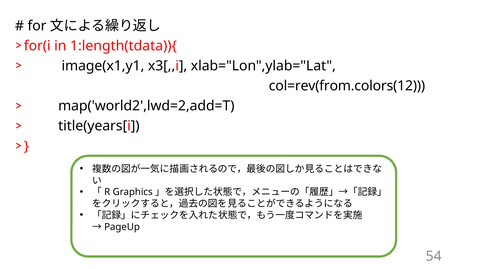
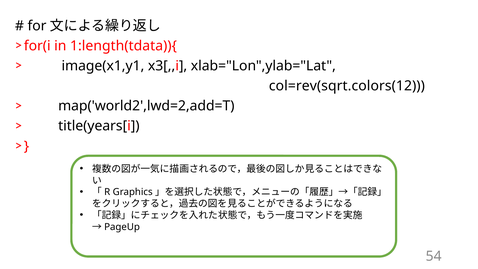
col=rev(from.colors(12: col=rev(from.colors(12 -> col=rev(sqrt.colors(12
